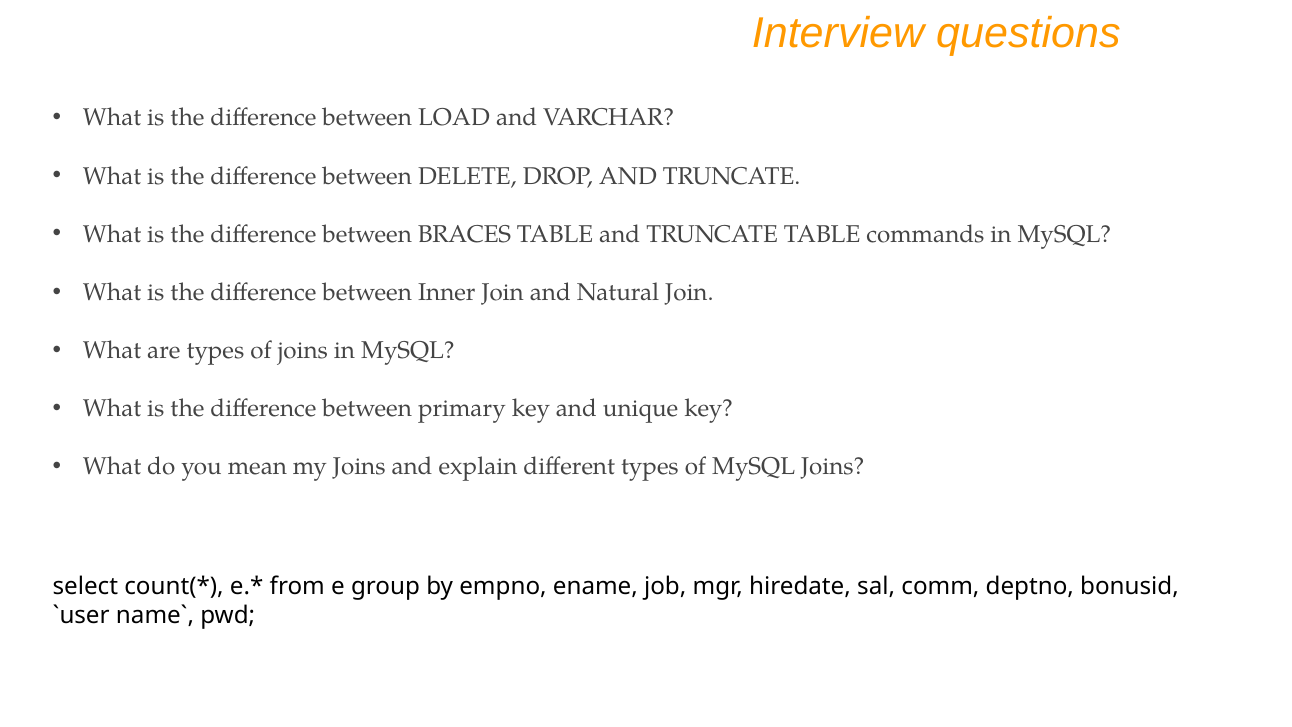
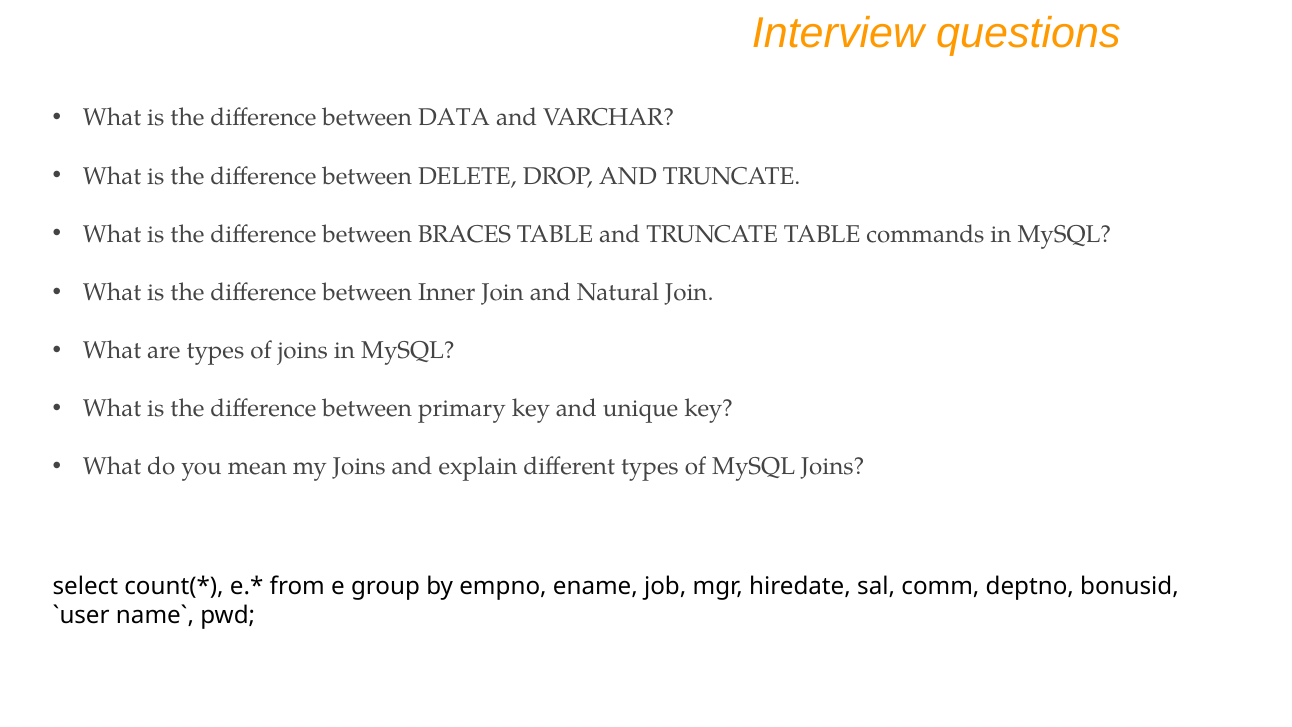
LOAD: LOAD -> DATA
